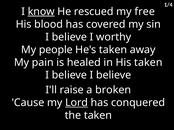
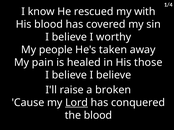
know underline: present -> none
free: free -> with
His taken: taken -> those
the taken: taken -> blood
